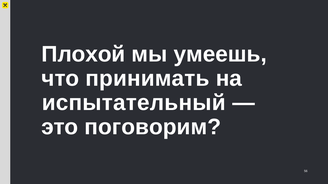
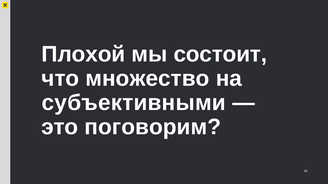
умеешь: умеешь -> состоит
принимать: принимать -> множество
испытательный: испытательный -> субъективными
